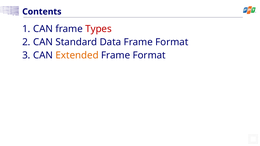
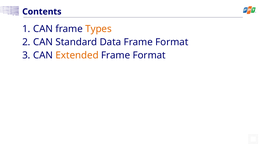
Types colour: red -> orange
